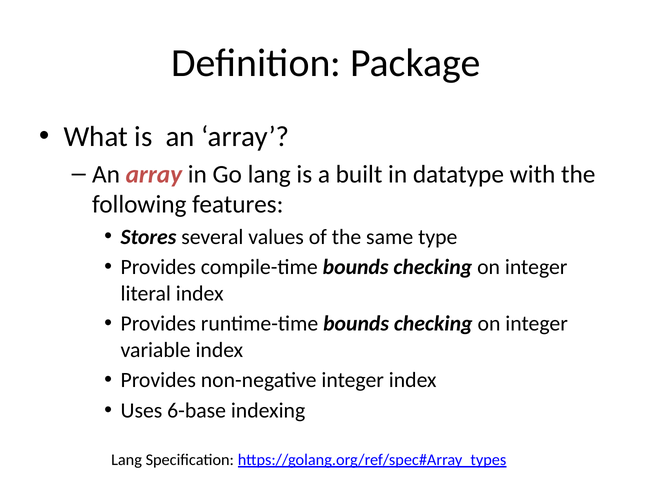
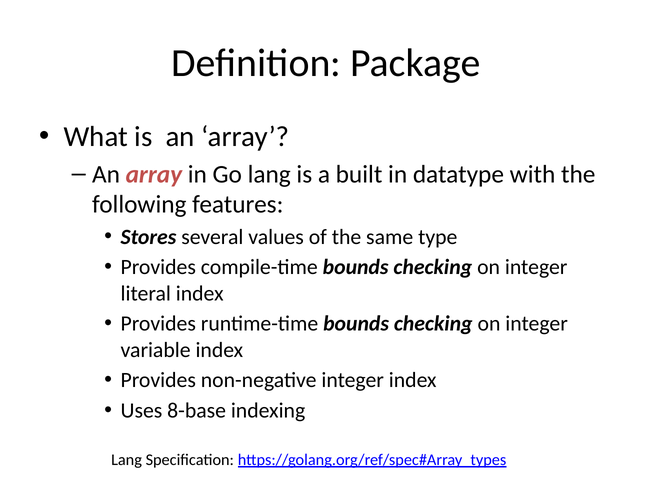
6-base: 6-base -> 8-base
